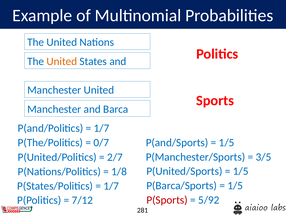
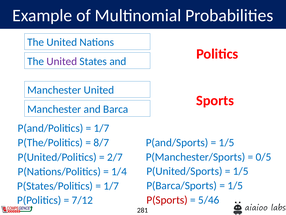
United at (62, 61) colour: orange -> purple
0/7: 0/7 -> 8/7
3/5: 3/5 -> 0/5
1/8: 1/8 -> 1/4
5/92: 5/92 -> 5/46
